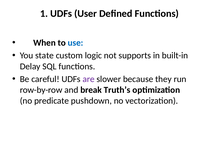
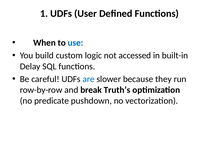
state: state -> build
supports: supports -> accessed
are colour: purple -> blue
